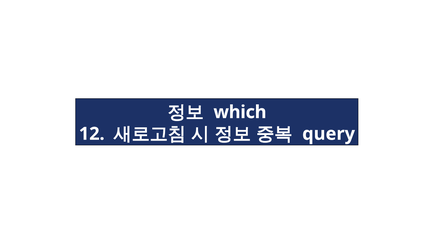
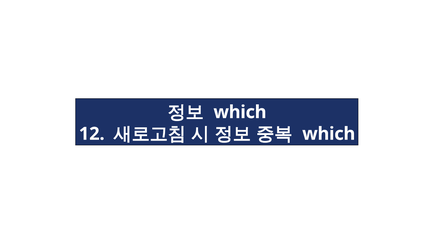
query at (329, 134): query -> which
